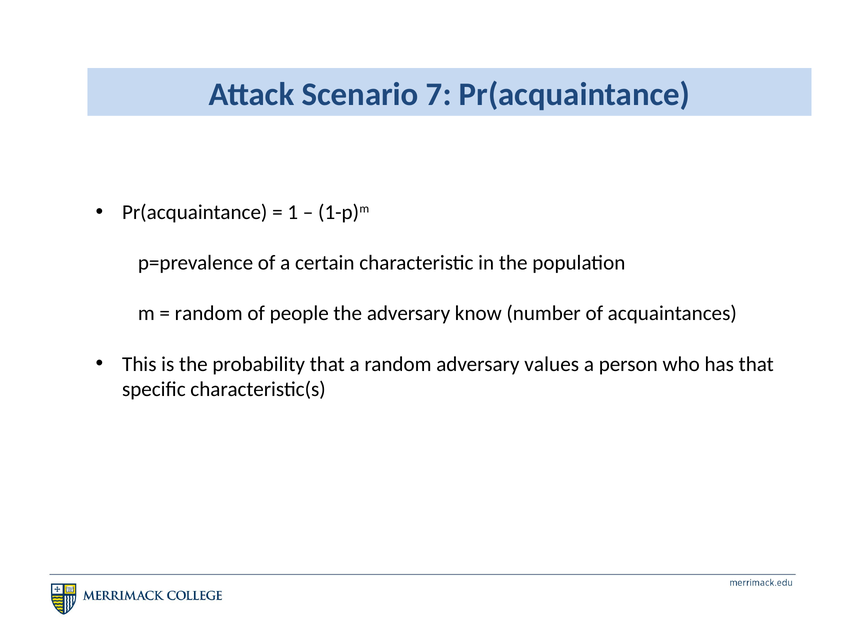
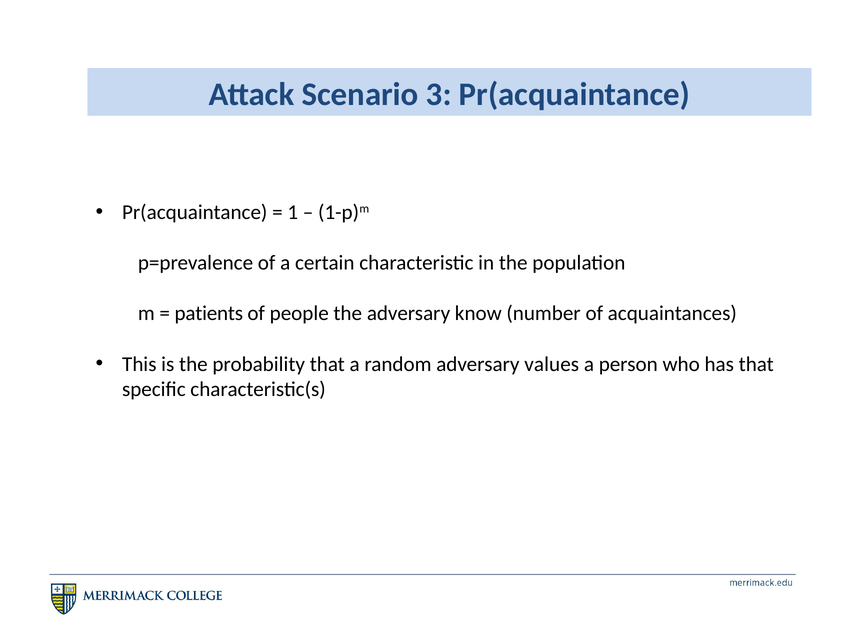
7: 7 -> 3
random at (209, 313): random -> patients
